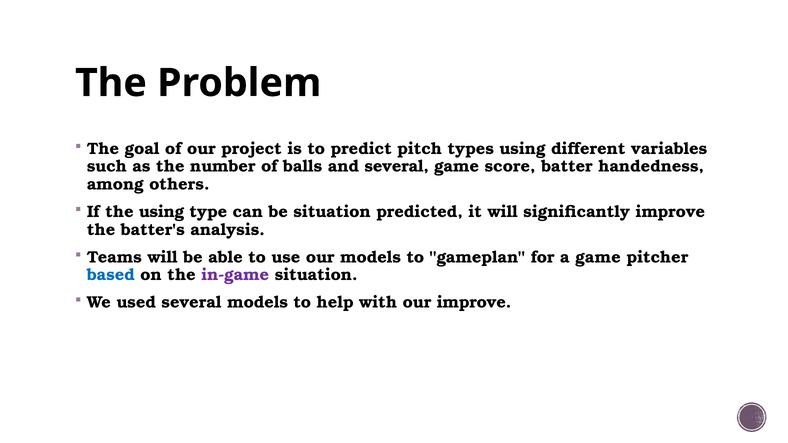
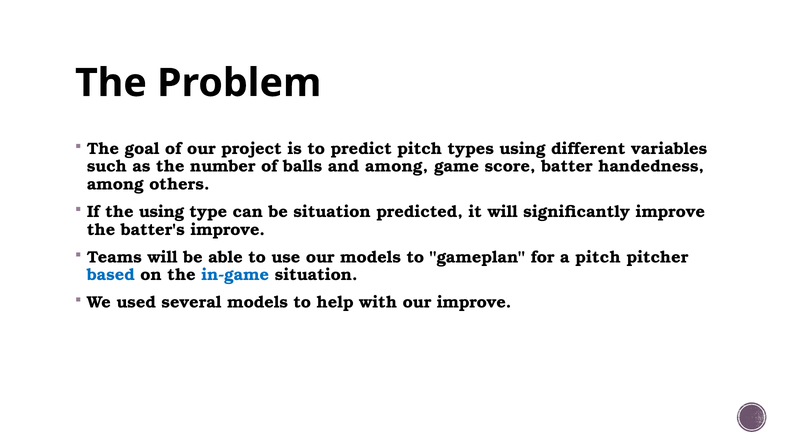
and several: several -> among
batter's analysis: analysis -> improve
a game: game -> pitch
in-game colour: purple -> blue
